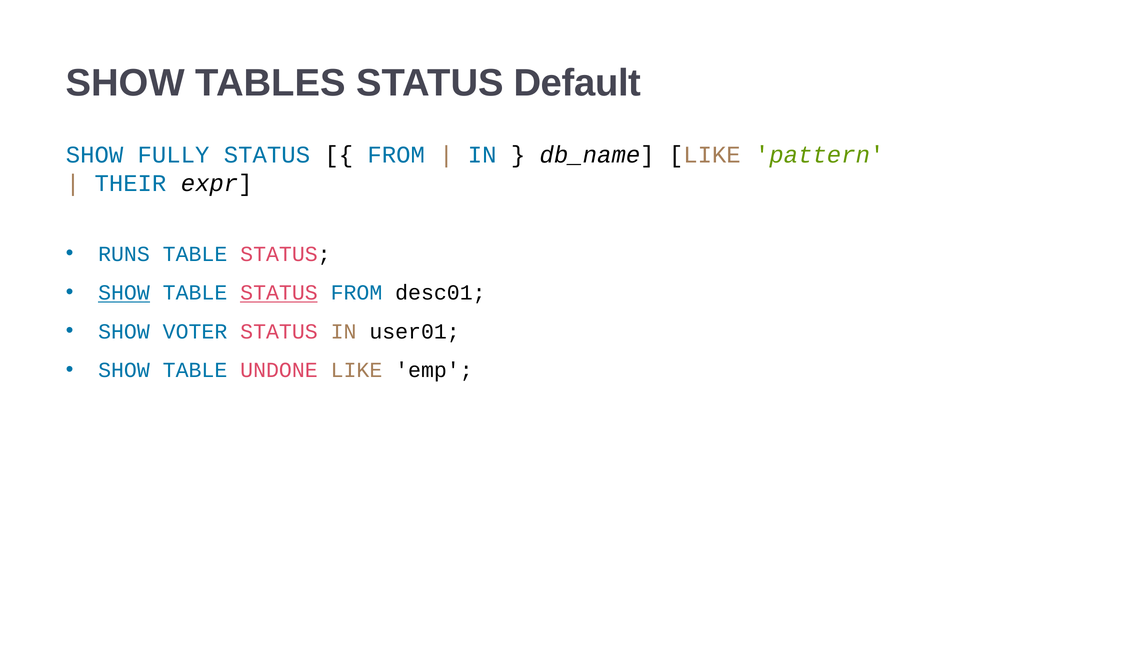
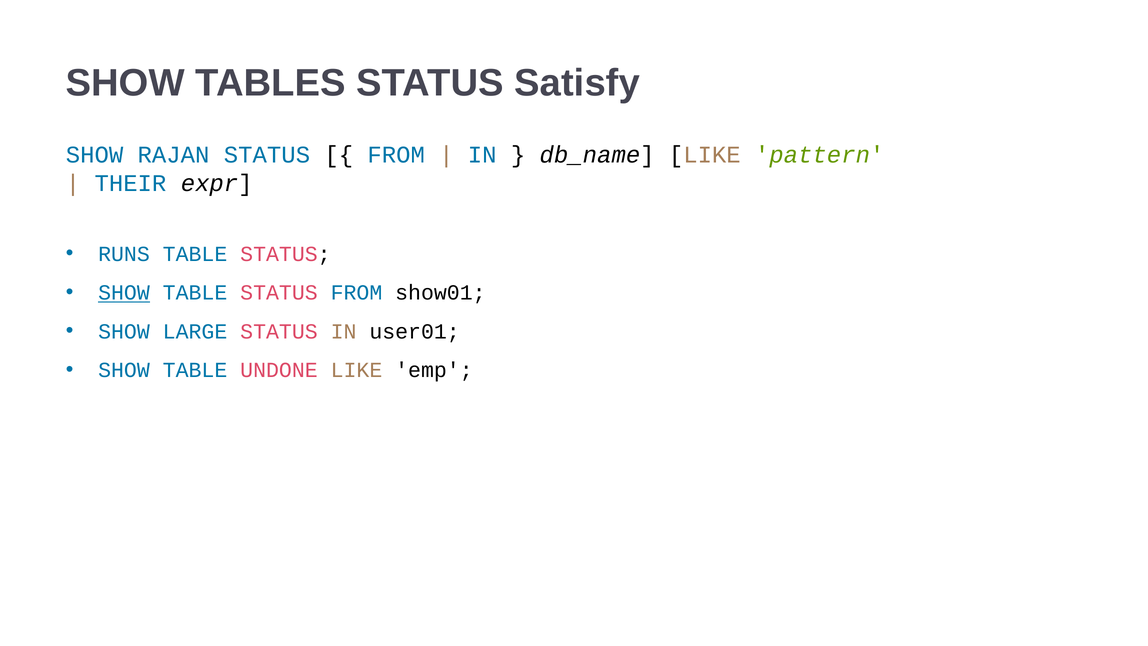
Default: Default -> Satisfy
FULLY: FULLY -> RAJAN
STATUS at (279, 293) underline: present -> none
desc01: desc01 -> show01
VOTER: VOTER -> LARGE
